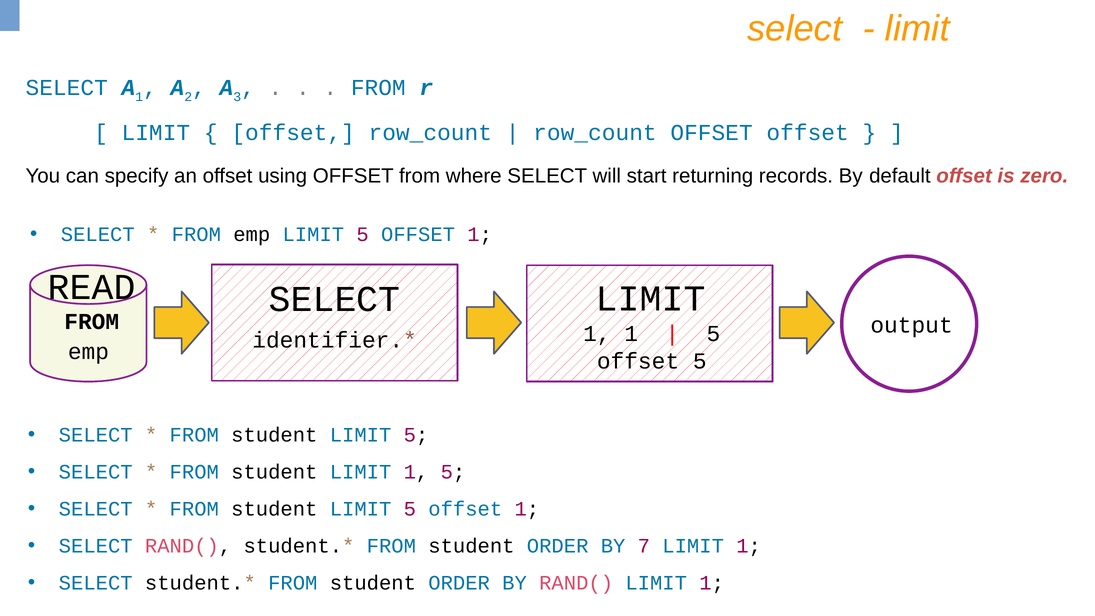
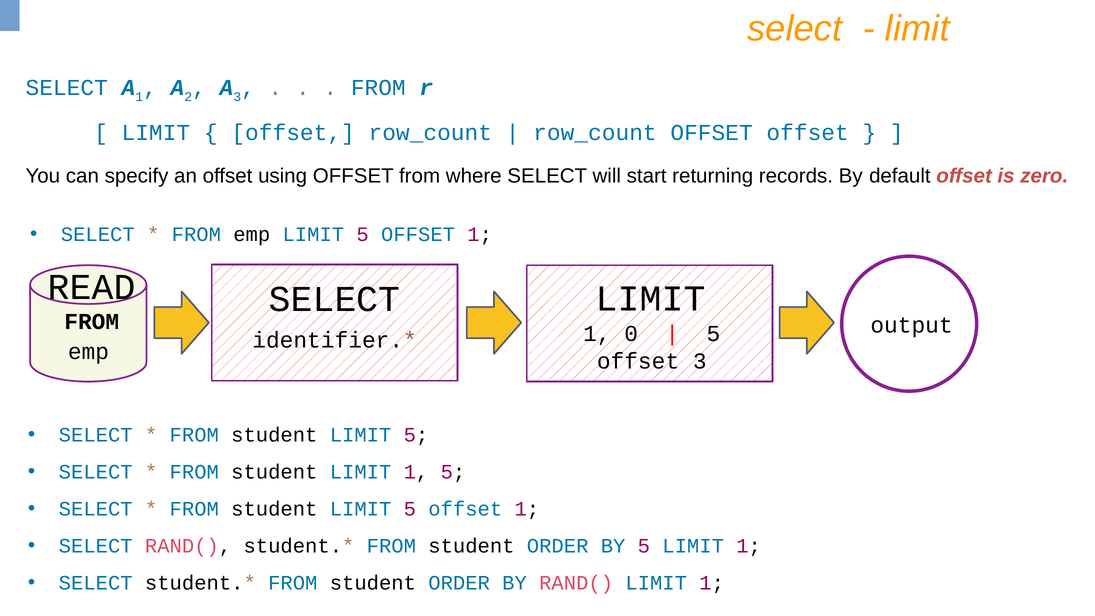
1 1: 1 -> 0
offset 5: 5 -> 3
BY 7: 7 -> 5
